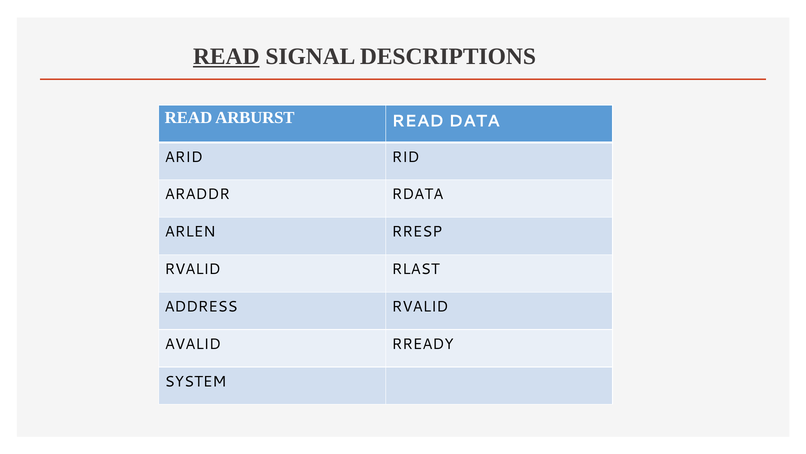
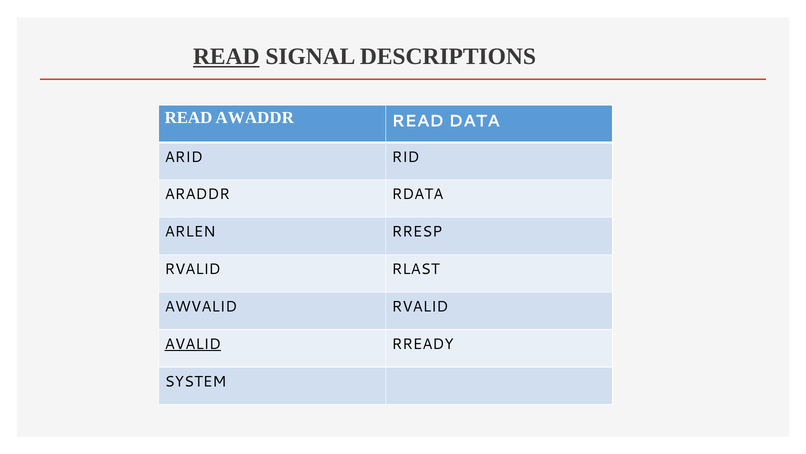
ARBURST: ARBURST -> AWADDR
ADDRESS: ADDRESS -> AWVALID
AVALID underline: none -> present
